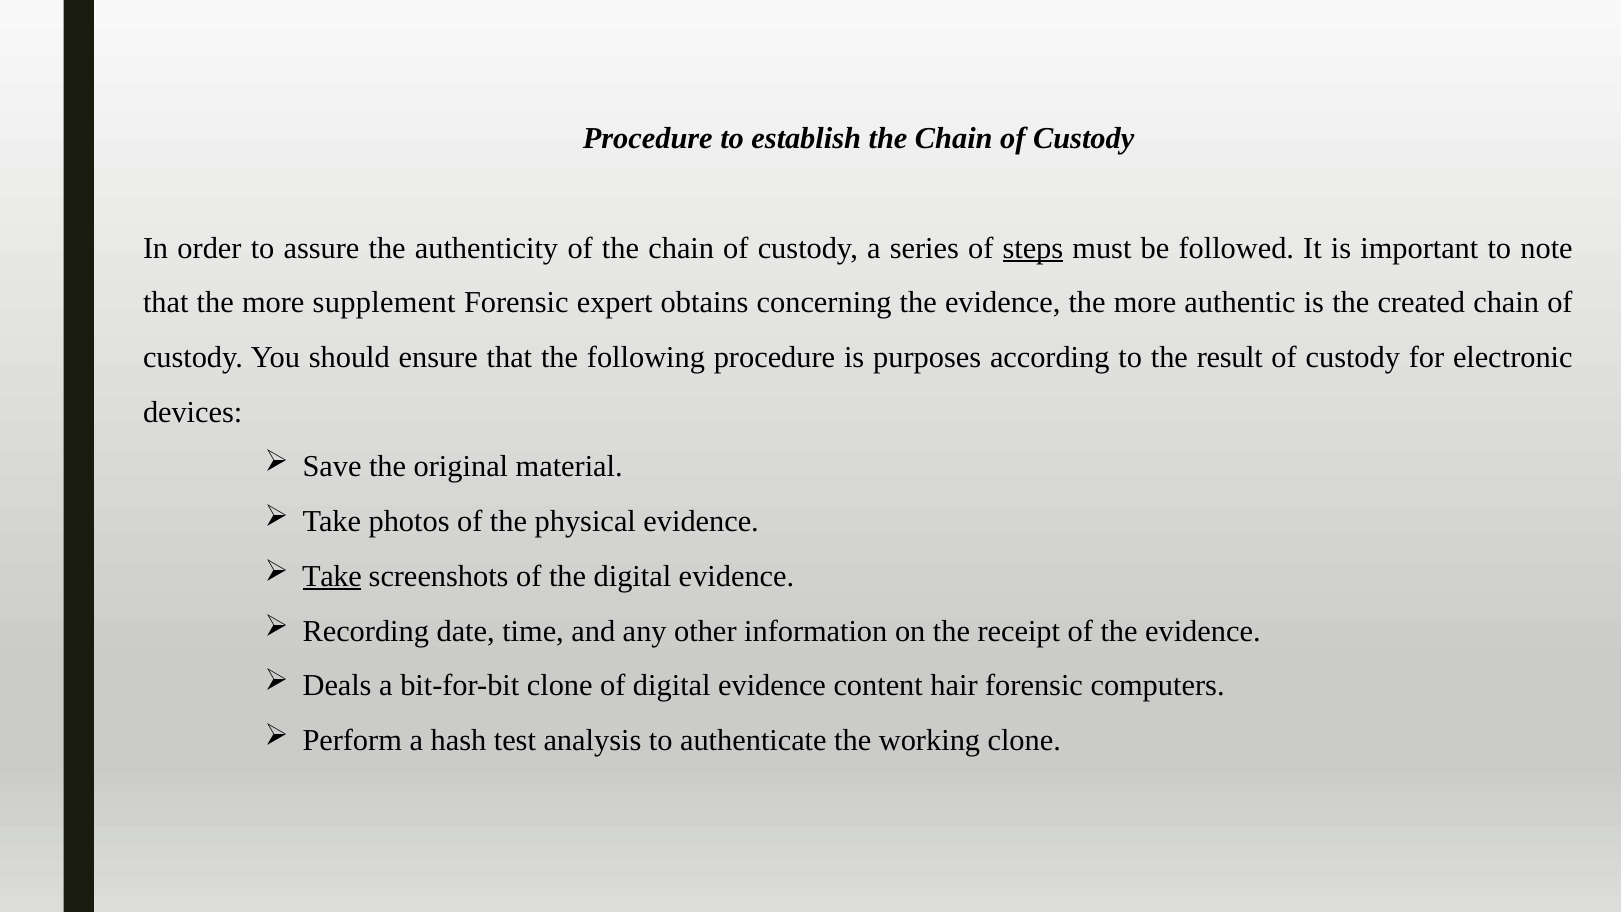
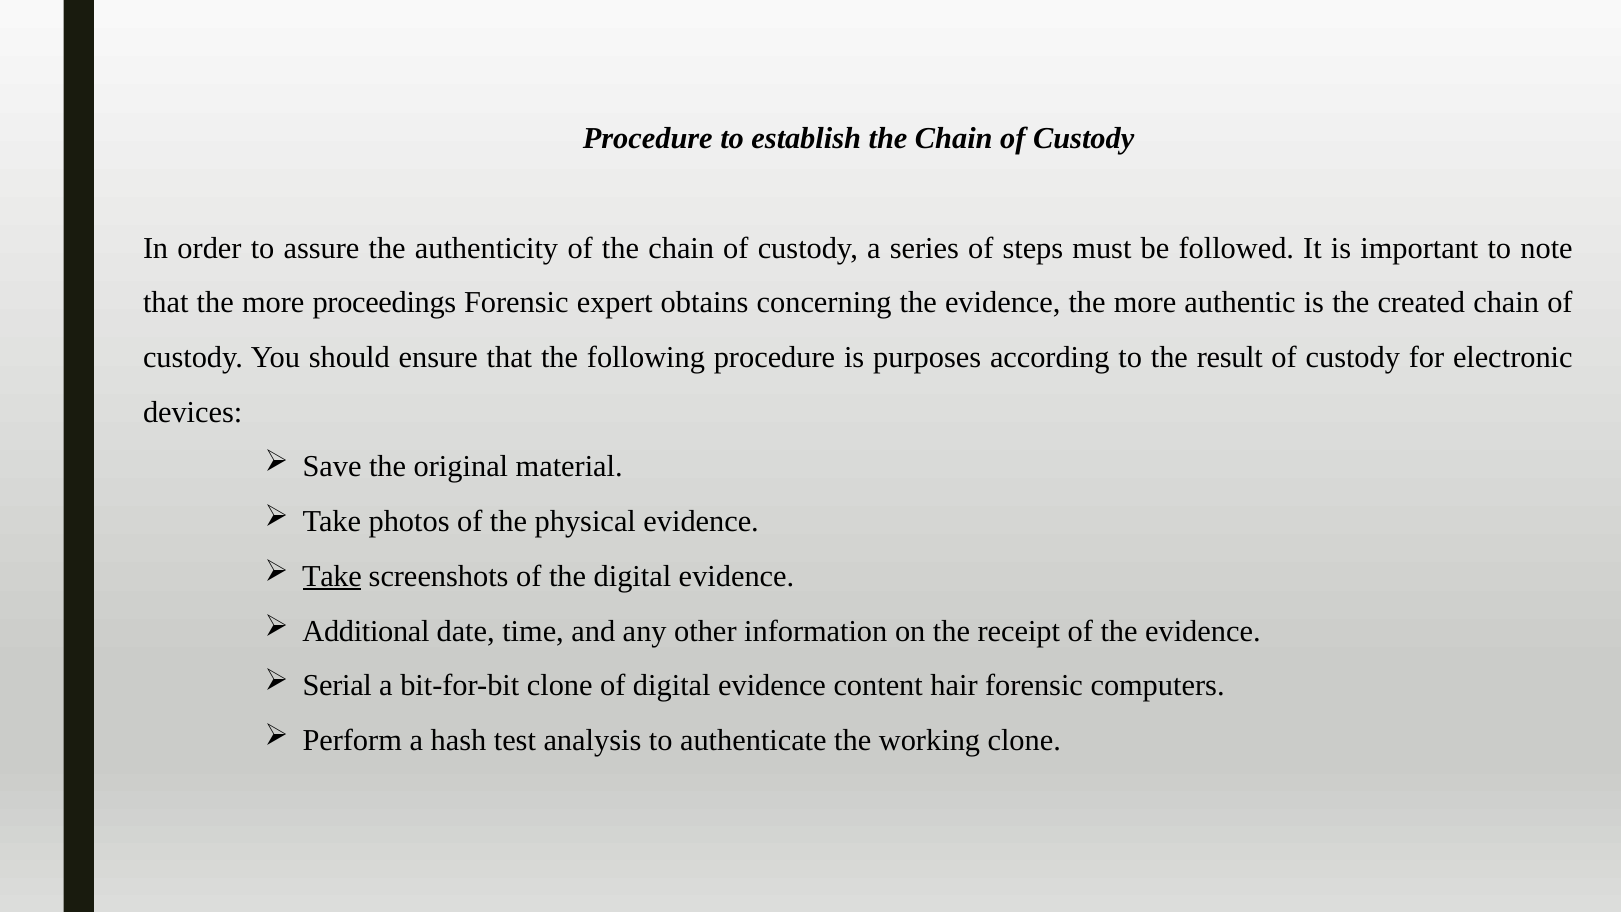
steps underline: present -> none
supplement: supplement -> proceedings
Recording: Recording -> Additional
Deals: Deals -> Serial
